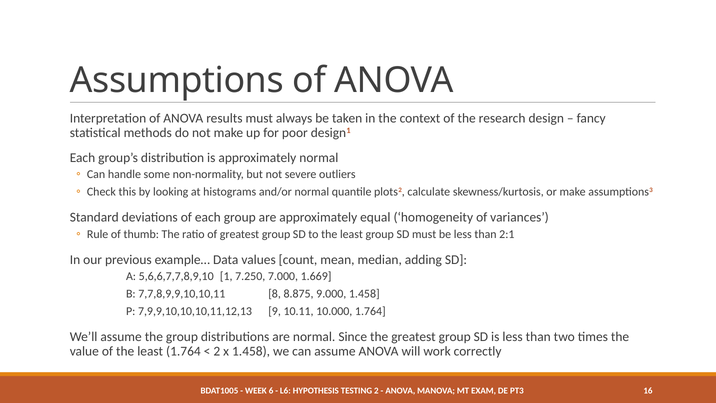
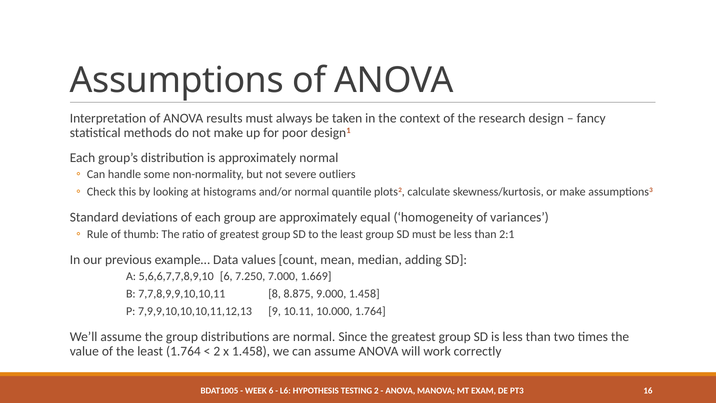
5,6,6,7,7,8,9,10 1: 1 -> 6
